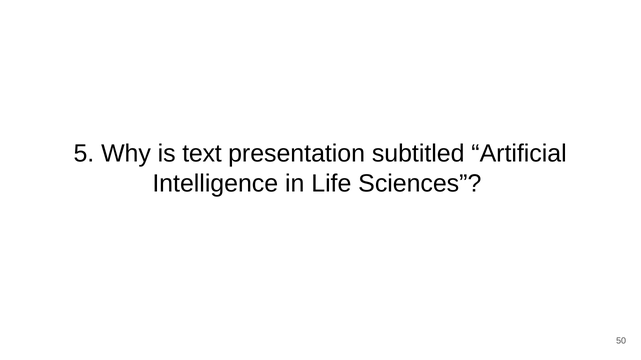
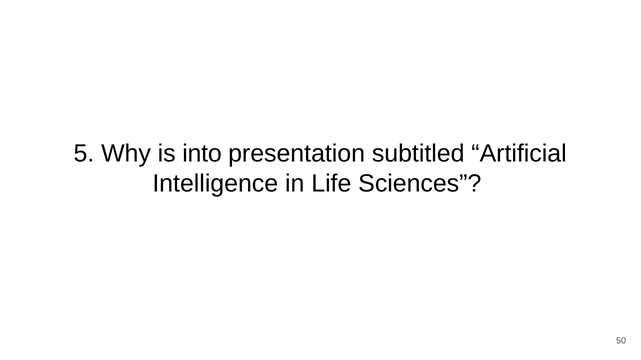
text: text -> into
